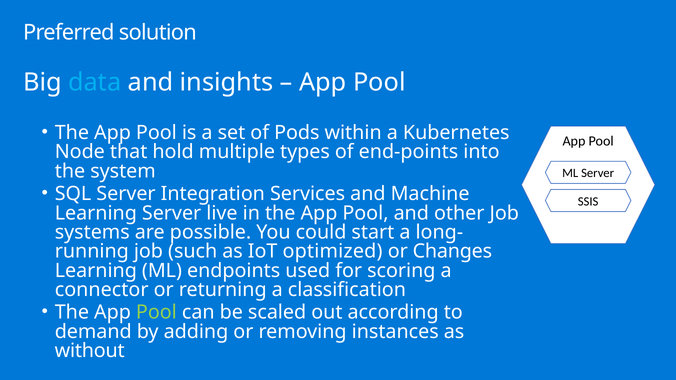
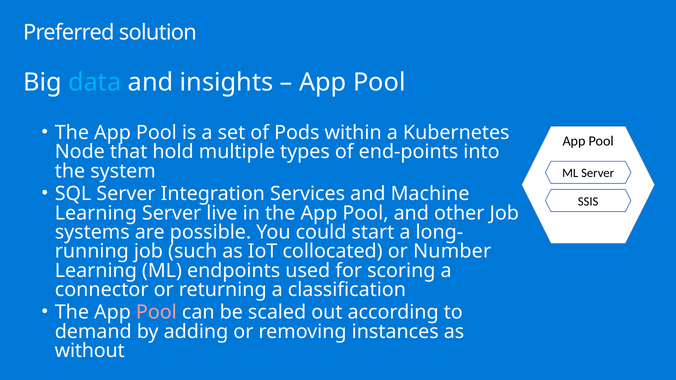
optimized: optimized -> collocated
Changes: Changes -> Number
Pool at (156, 313) colour: light green -> pink
